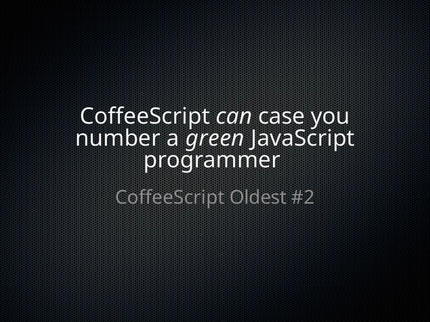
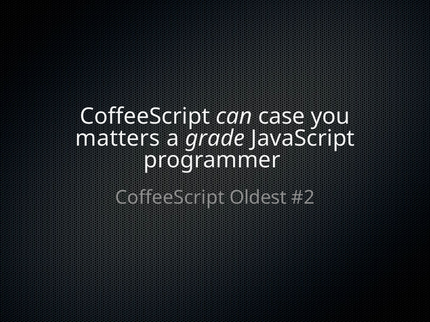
number: number -> matters
green: green -> grade
